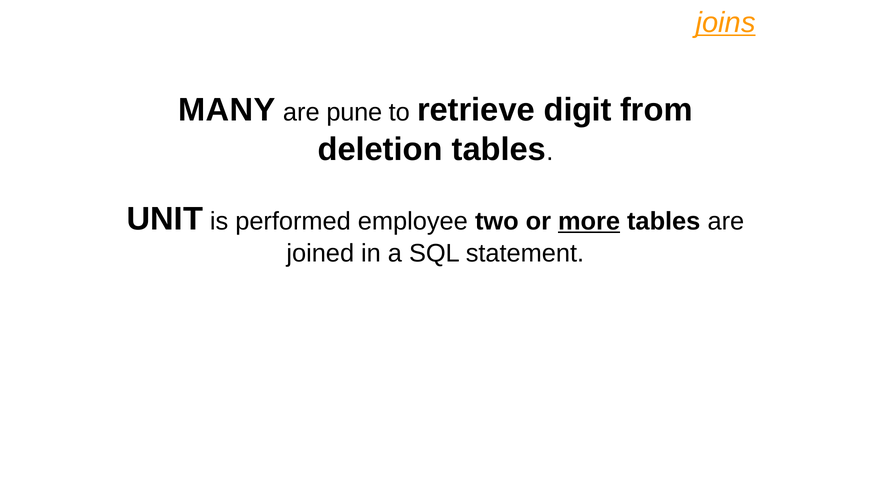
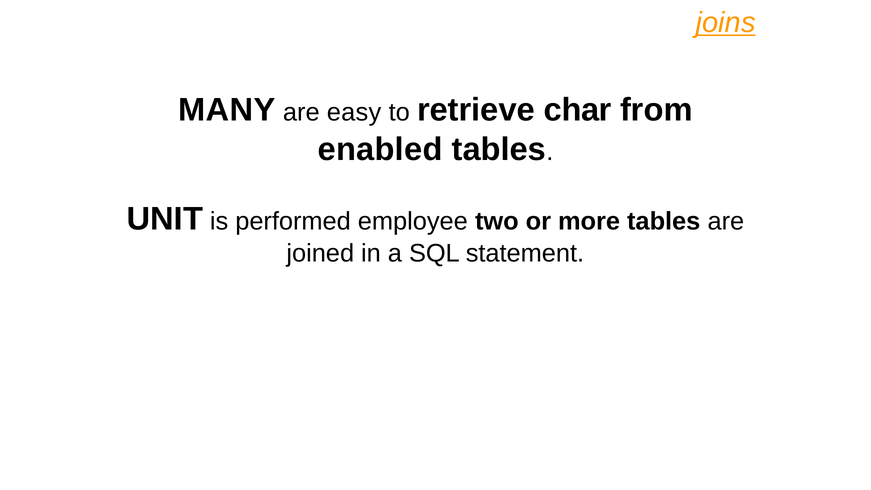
pune: pune -> easy
digit: digit -> char
deletion: deletion -> enabled
more underline: present -> none
